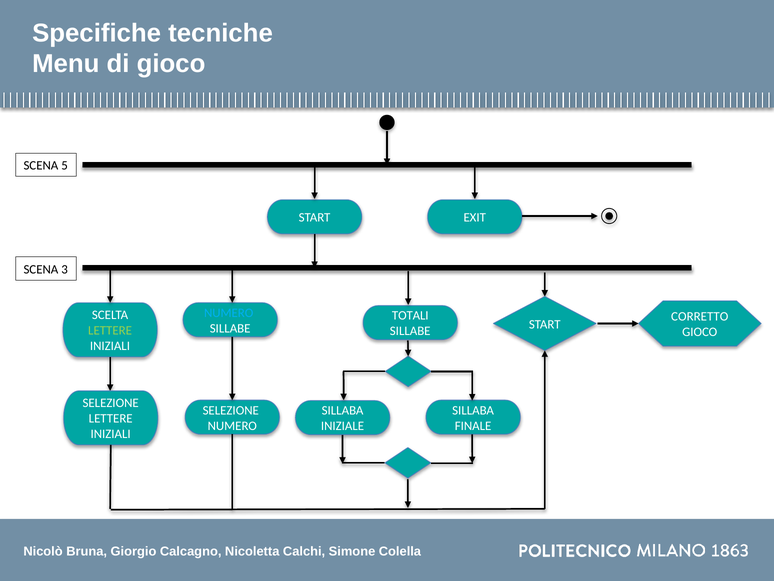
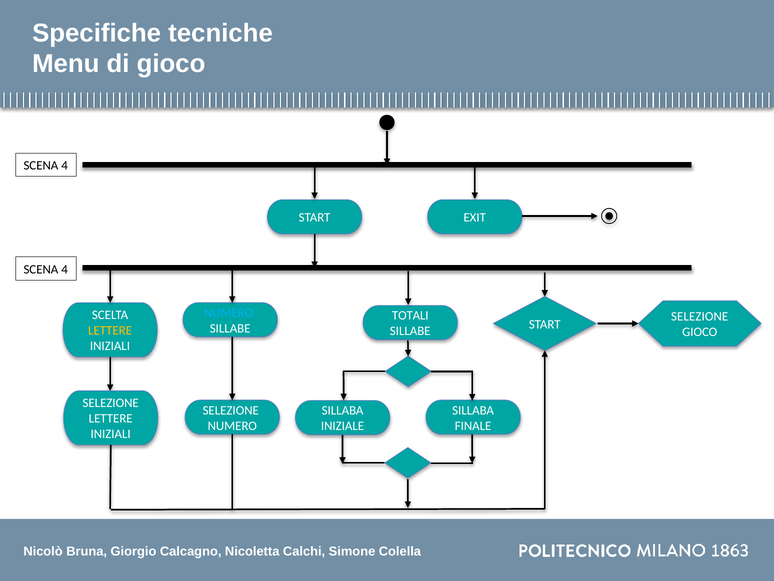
5 at (65, 165): 5 -> 4
3 at (65, 269): 3 -> 4
CORRETTO at (700, 316): CORRETTO -> SELEZIONE
LETTERE at (110, 330) colour: light green -> yellow
